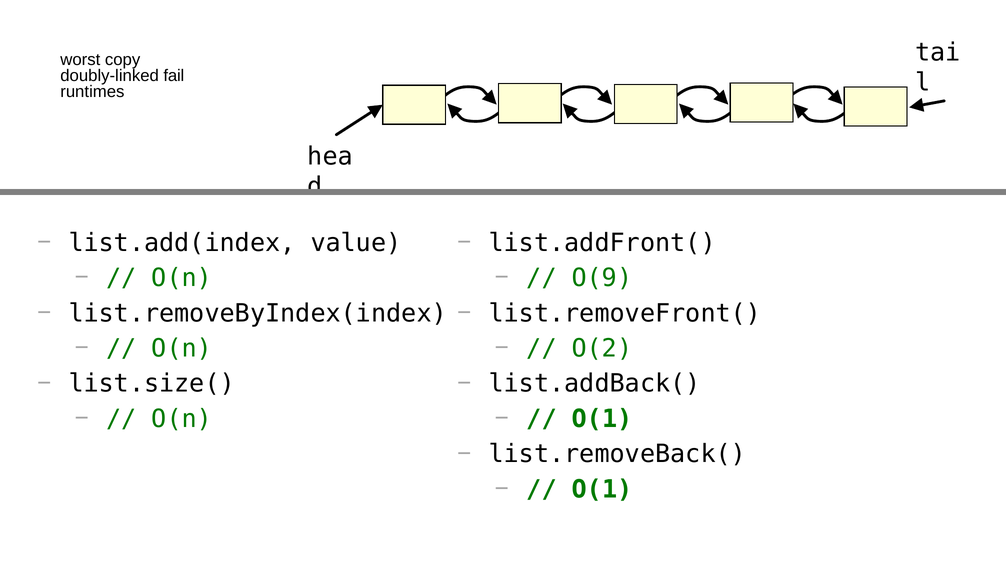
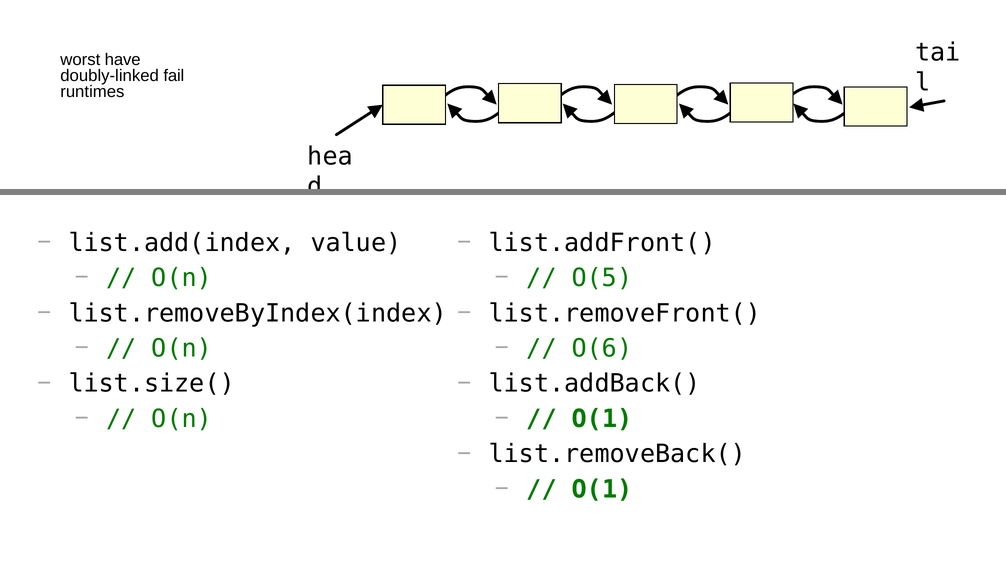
copy: copy -> have
O(9: O(9 -> O(5
O(2: O(2 -> O(6
